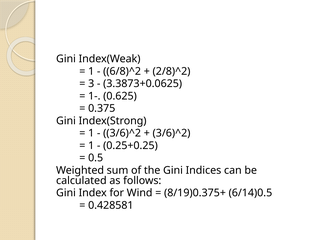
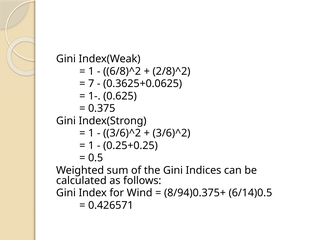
3: 3 -> 7
3.3873+0.0625: 3.3873+0.0625 -> 0.3625+0.0625
8/19)0.375+: 8/19)0.375+ -> 8/94)0.375+
0.428581: 0.428581 -> 0.426571
